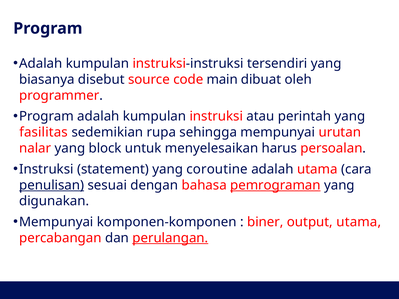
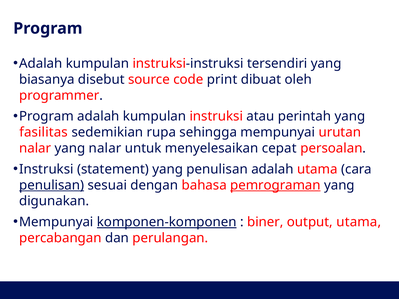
main: main -> print
yang block: block -> nalar
harus: harus -> cepat
yang coroutine: coroutine -> penulisan
komponen-komponen underline: none -> present
perulangan underline: present -> none
